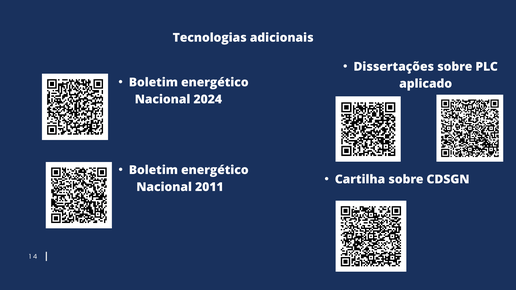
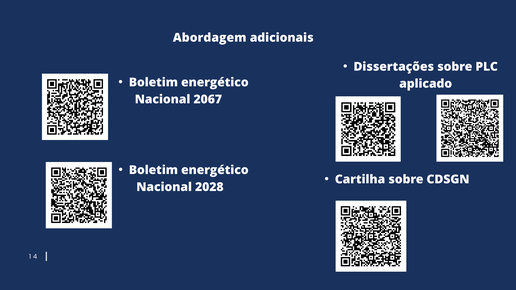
Tecnologias: Tecnologias -> Abordagem
2024: 2024 -> 2067
2011: 2011 -> 2028
